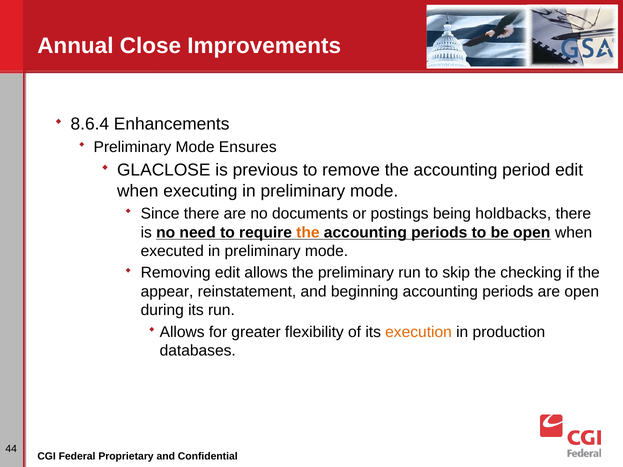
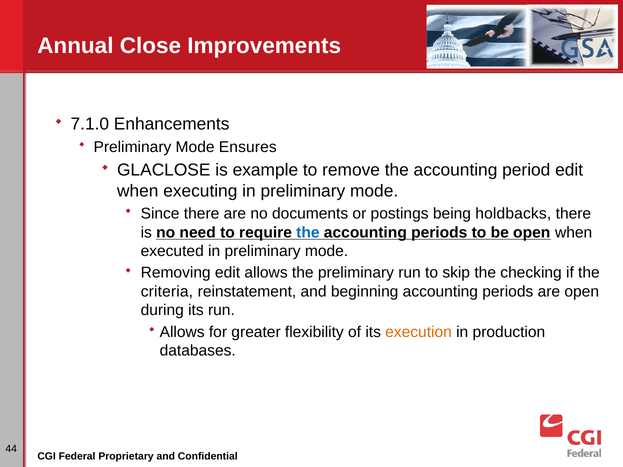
8.6.4: 8.6.4 -> 7.1.0
previous: previous -> example
the at (308, 233) colour: orange -> blue
appear: appear -> criteria
